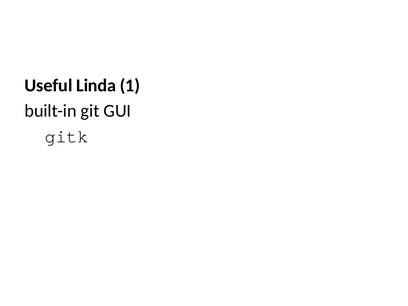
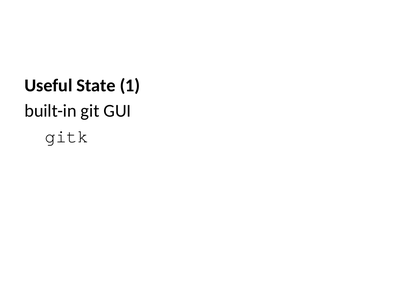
Linda: Linda -> State
